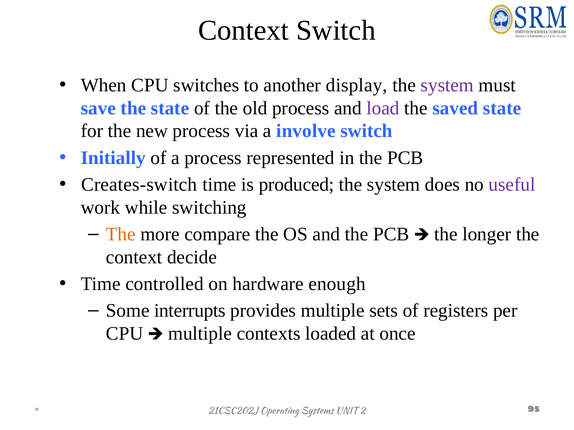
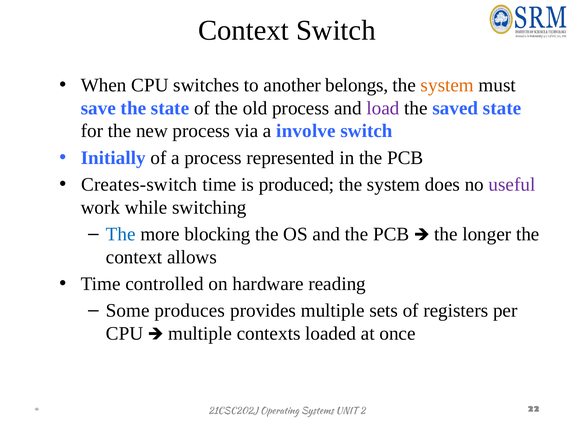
display: display -> belongs
system at (447, 85) colour: purple -> orange
The at (121, 234) colour: orange -> blue
compare: compare -> blocking
decide: decide -> allows
enough: enough -> reading
interrupts: interrupts -> produces
95: 95 -> 22
